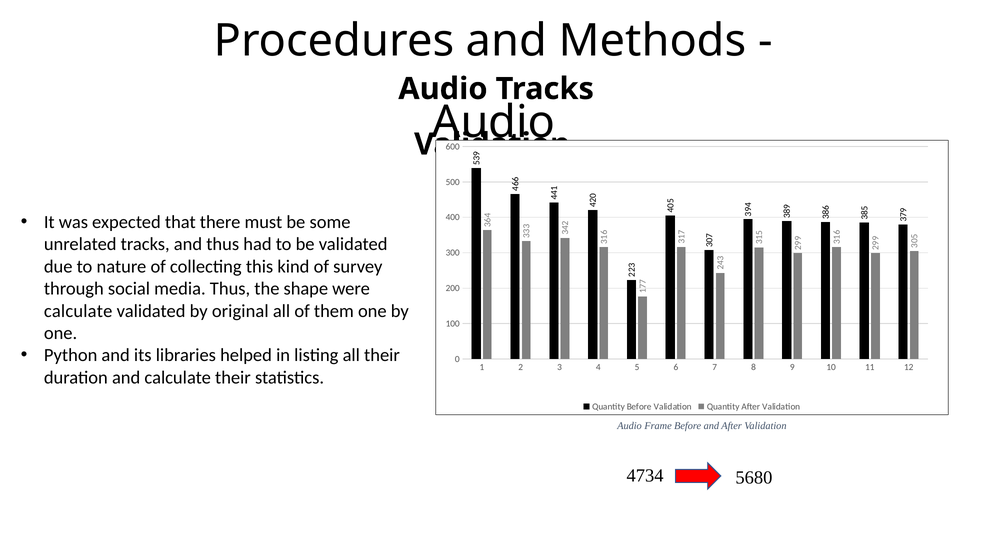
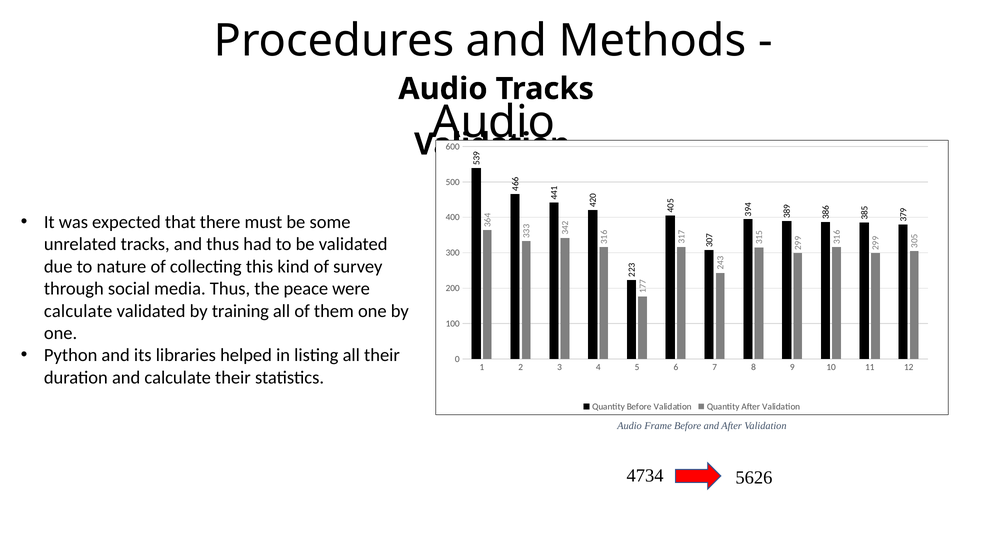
shape: shape -> peace
original: original -> training
5680: 5680 -> 5626
